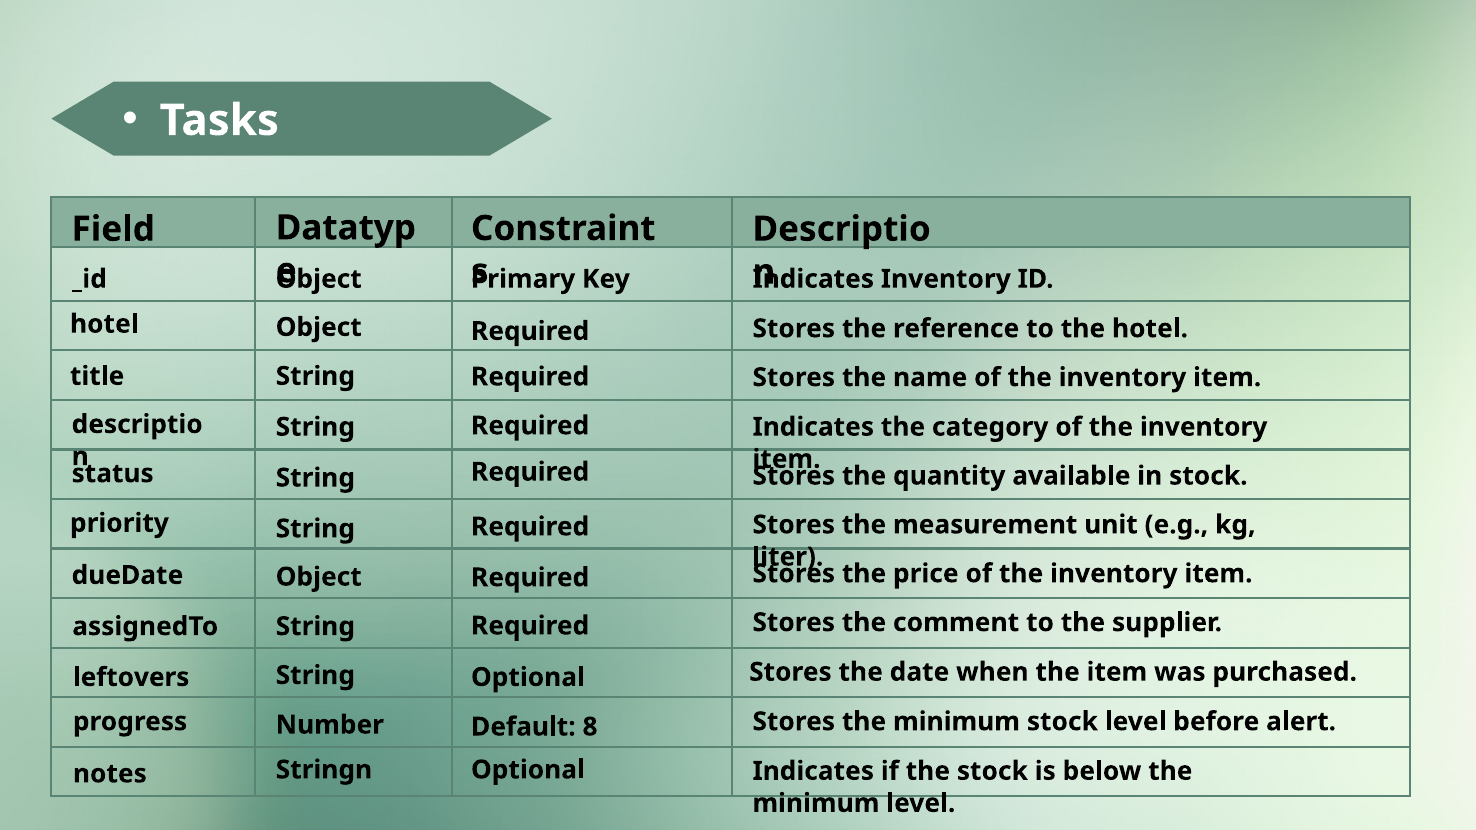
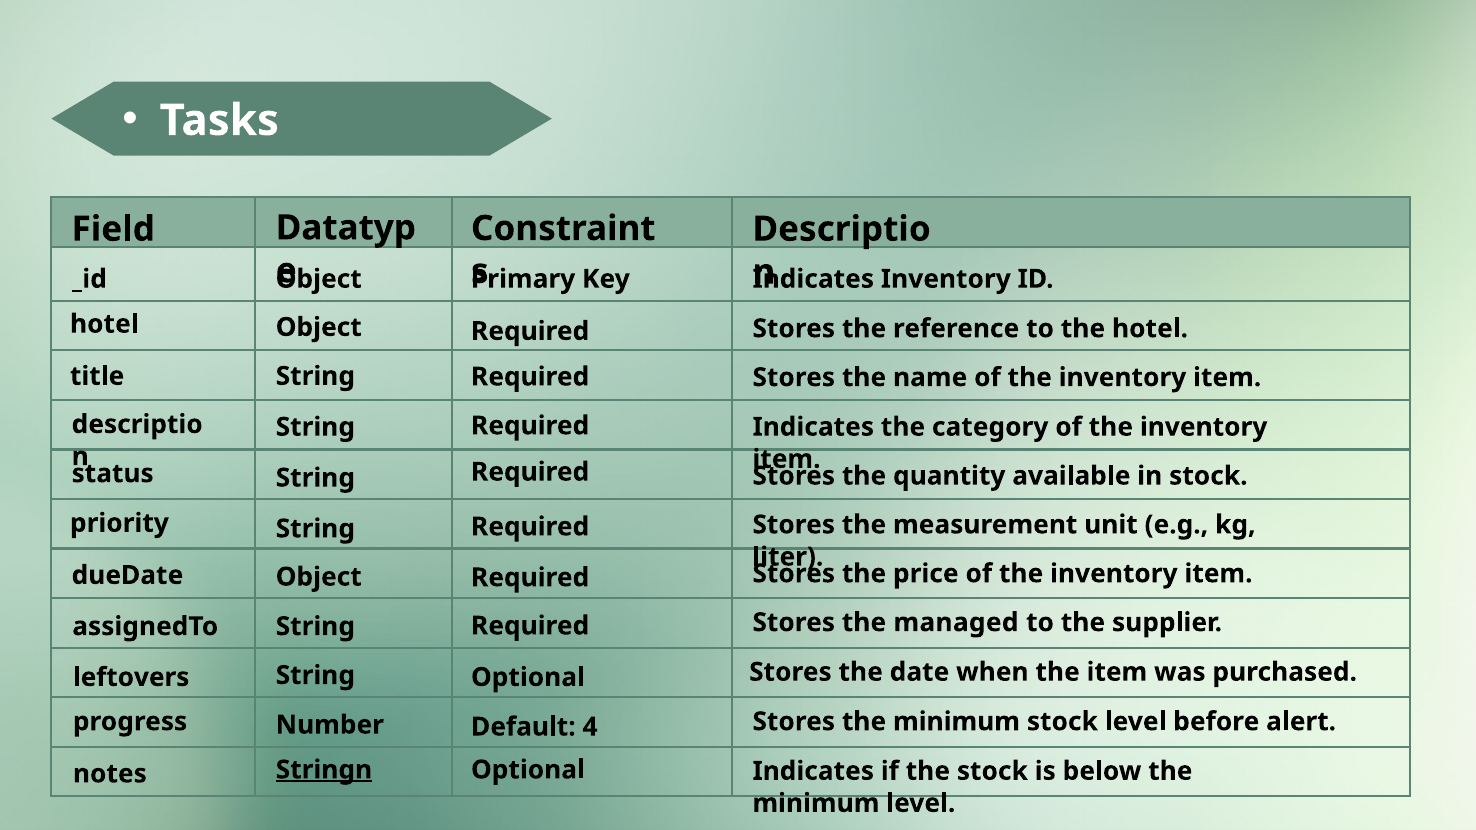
comment: comment -> managed
8: 8 -> 4
Stringn underline: none -> present
